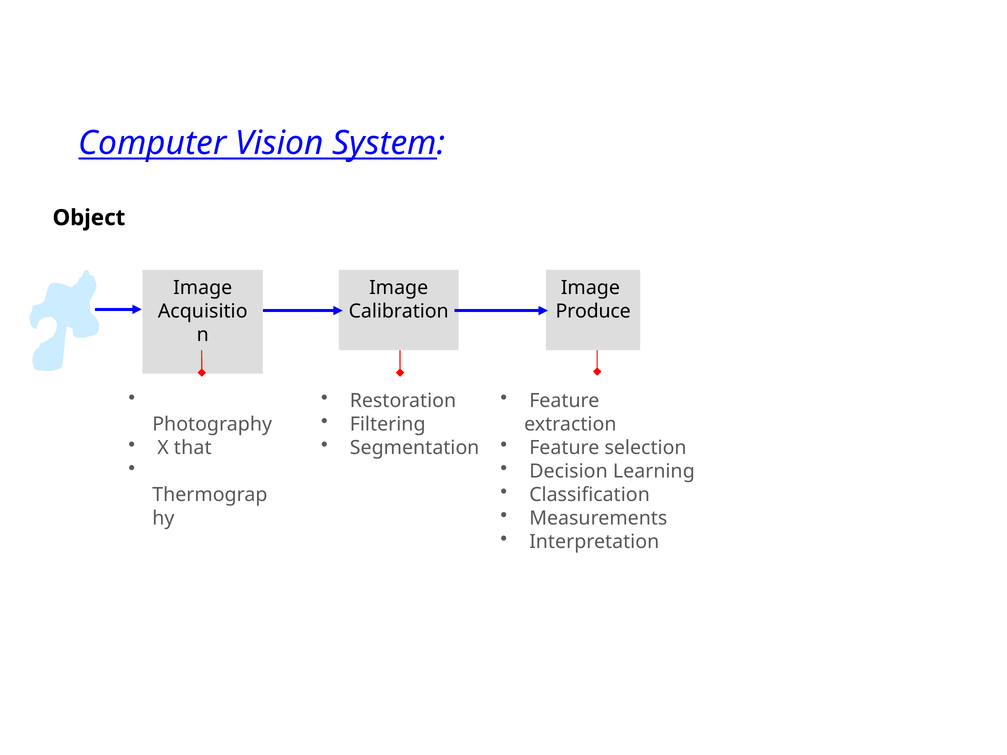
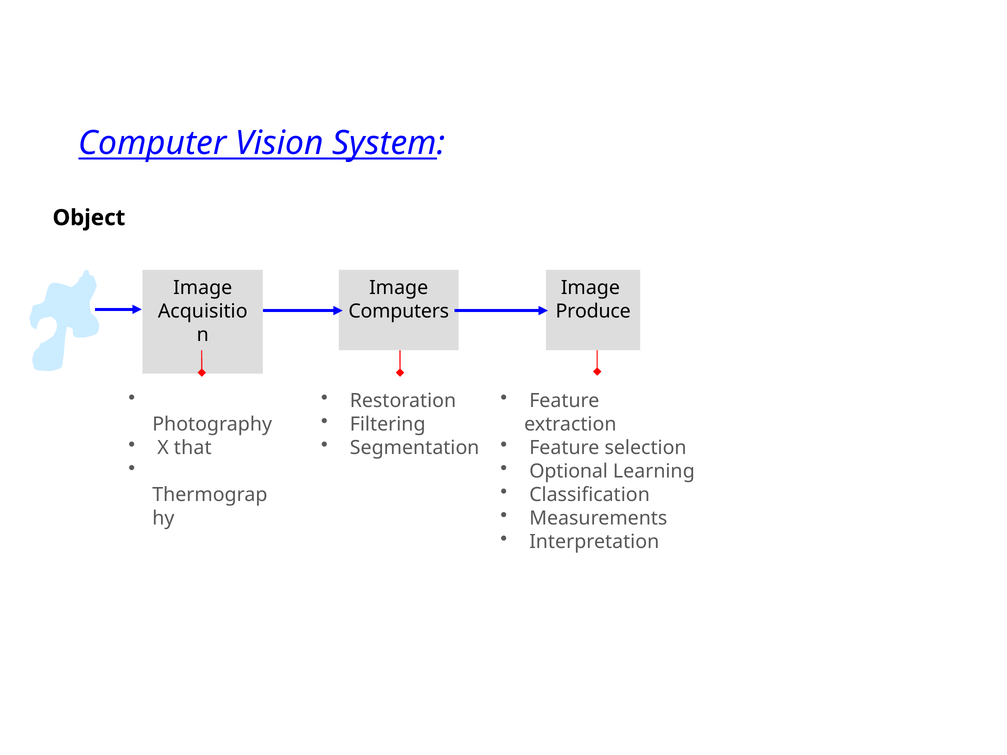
Calibration: Calibration -> Computers
Decision: Decision -> Optional
